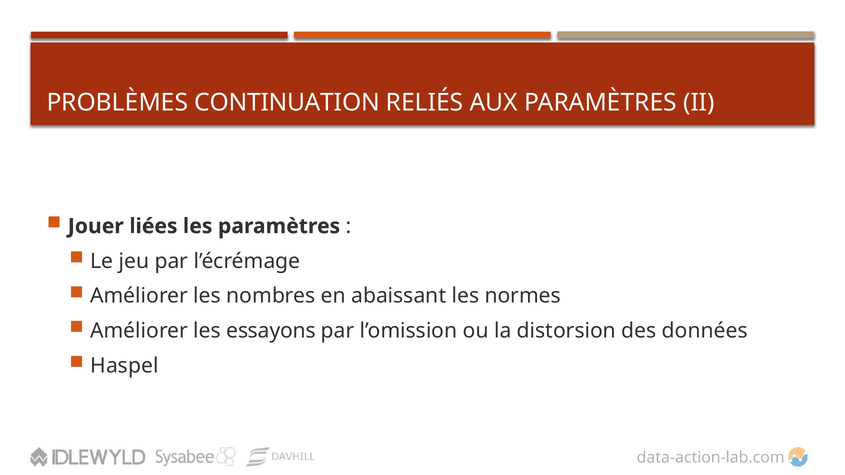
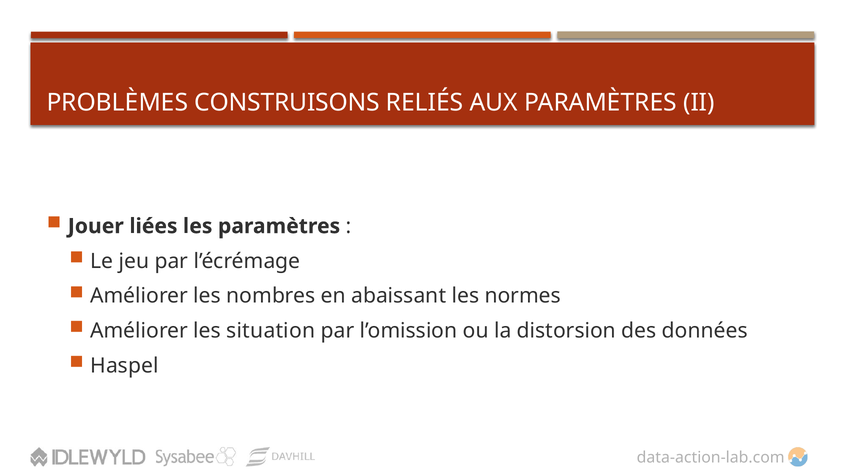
CONTINUATION: CONTINUATION -> CONSTRUISONS
essayons: essayons -> situation
